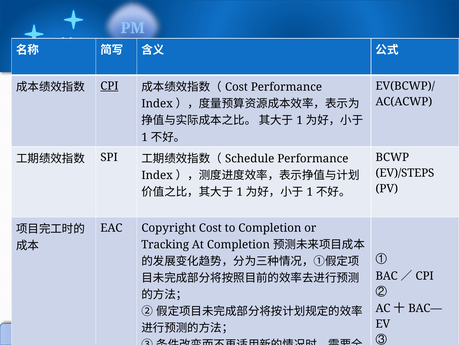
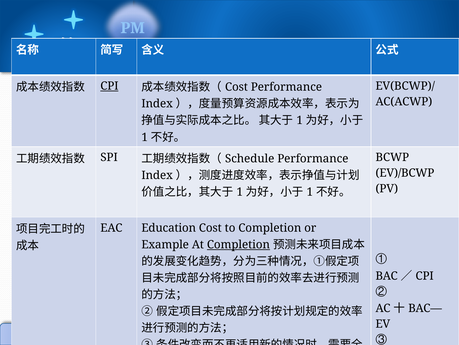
EV)/STEPS: EV)/STEPS -> EV)/BCWP
Copyright: Copyright -> Education
Tracking: Tracking -> Example
Completion at (238, 244) underline: none -> present
